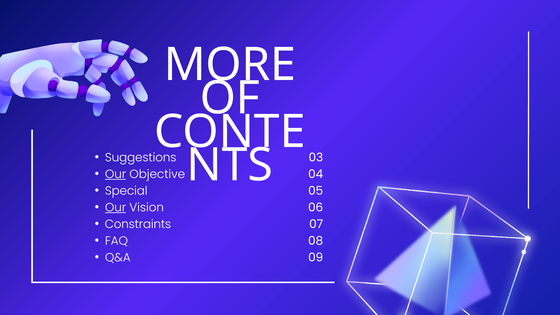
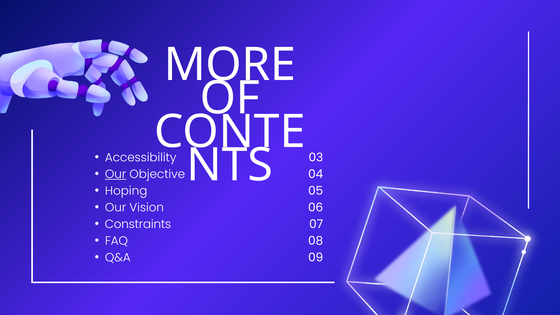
Suggestions: Suggestions -> Accessibility
Special: Special -> Hoping
Our at (116, 208) underline: present -> none
